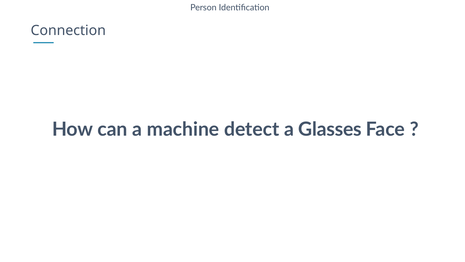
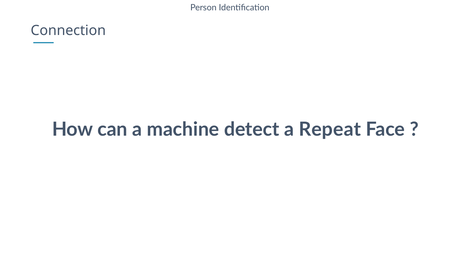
Glasses: Glasses -> Repeat
